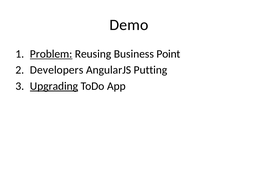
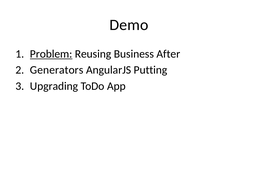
Point: Point -> After
Developers: Developers -> Generators
Upgrading underline: present -> none
